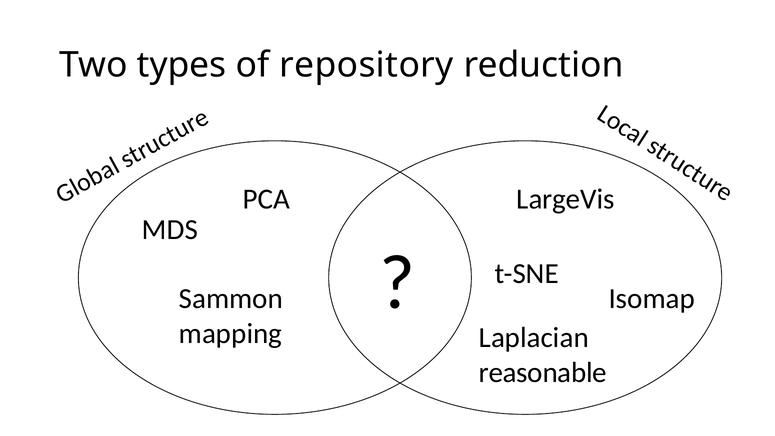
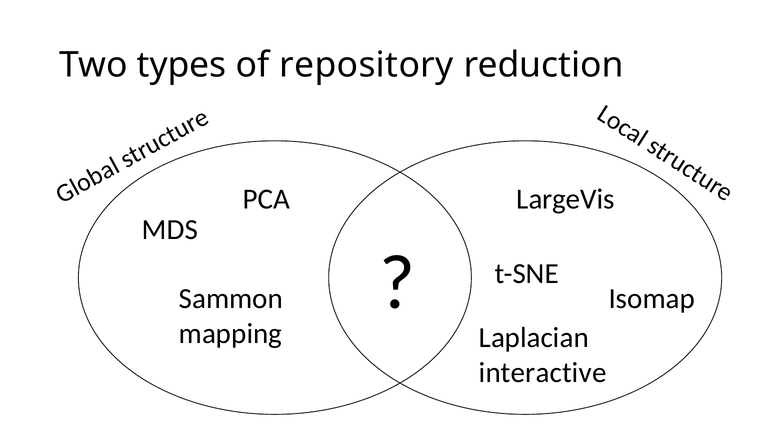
reasonable: reasonable -> interactive
